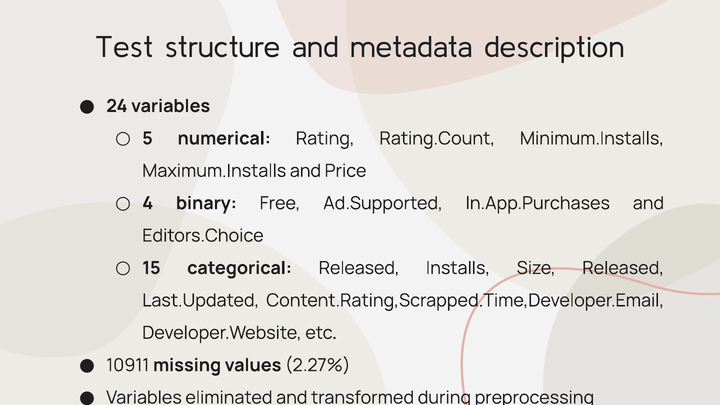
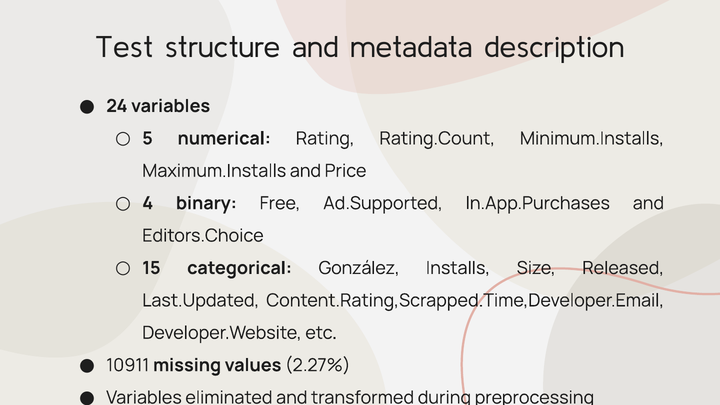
categorical Released: Released -> González
